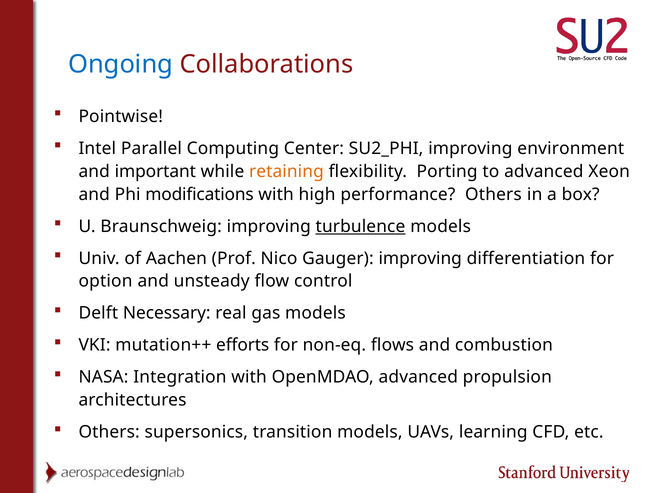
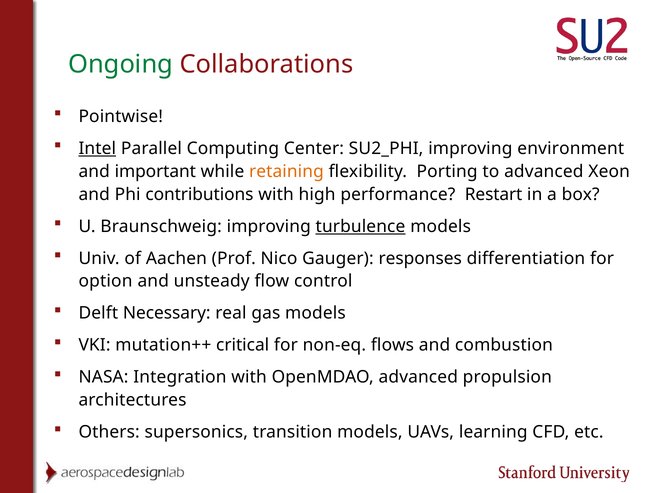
Ongoing colour: blue -> green
Intel underline: none -> present
modifications: modifications -> contributions
performance Others: Others -> Restart
Gauger improving: improving -> responses
efforts: efforts -> critical
